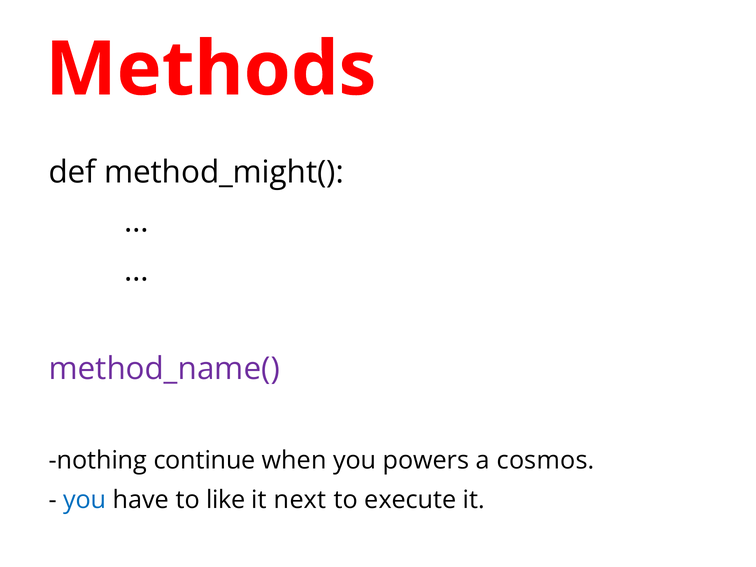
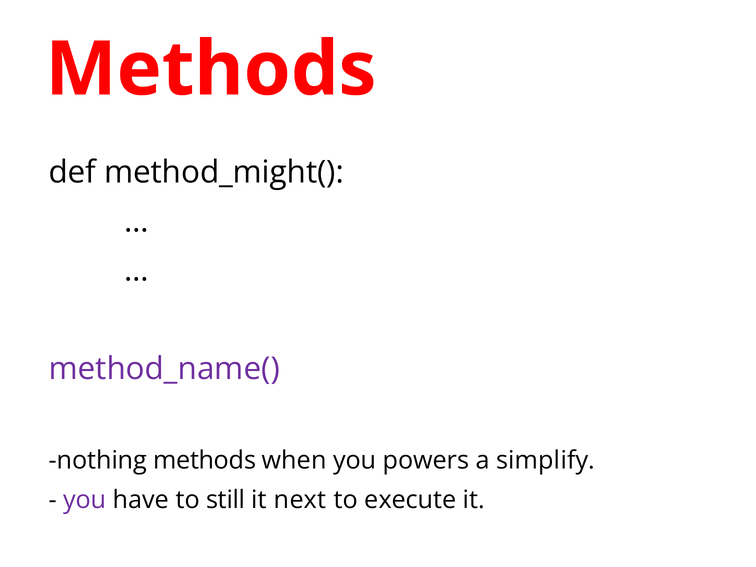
nothing continue: continue -> methods
cosmos: cosmos -> simplify
you at (85, 500) colour: blue -> purple
like: like -> still
